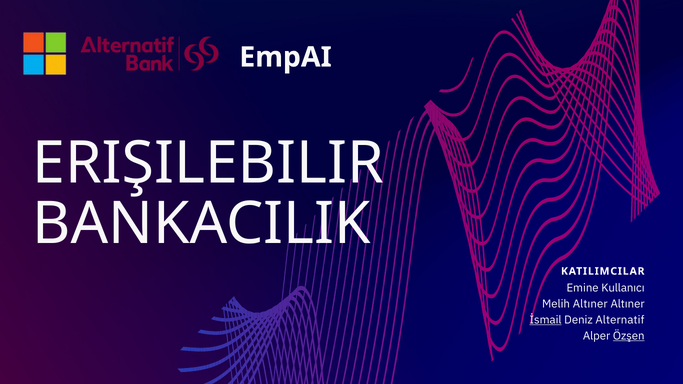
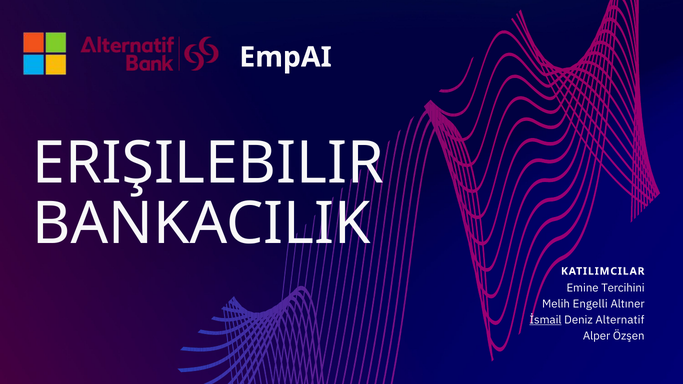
Kullanıcı: Kullanıcı -> Tercihini
Melih Altıner: Altıner -> Engelli
Özşen underline: present -> none
